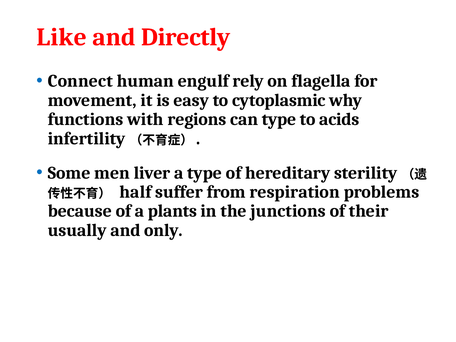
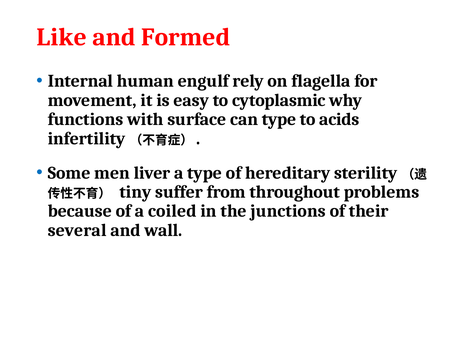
Directly: Directly -> Formed
Connect: Connect -> Internal
regions: regions -> surface
half: half -> tiny
respiration: respiration -> throughout
plants: plants -> coiled
usually: usually -> several
only: only -> wall
